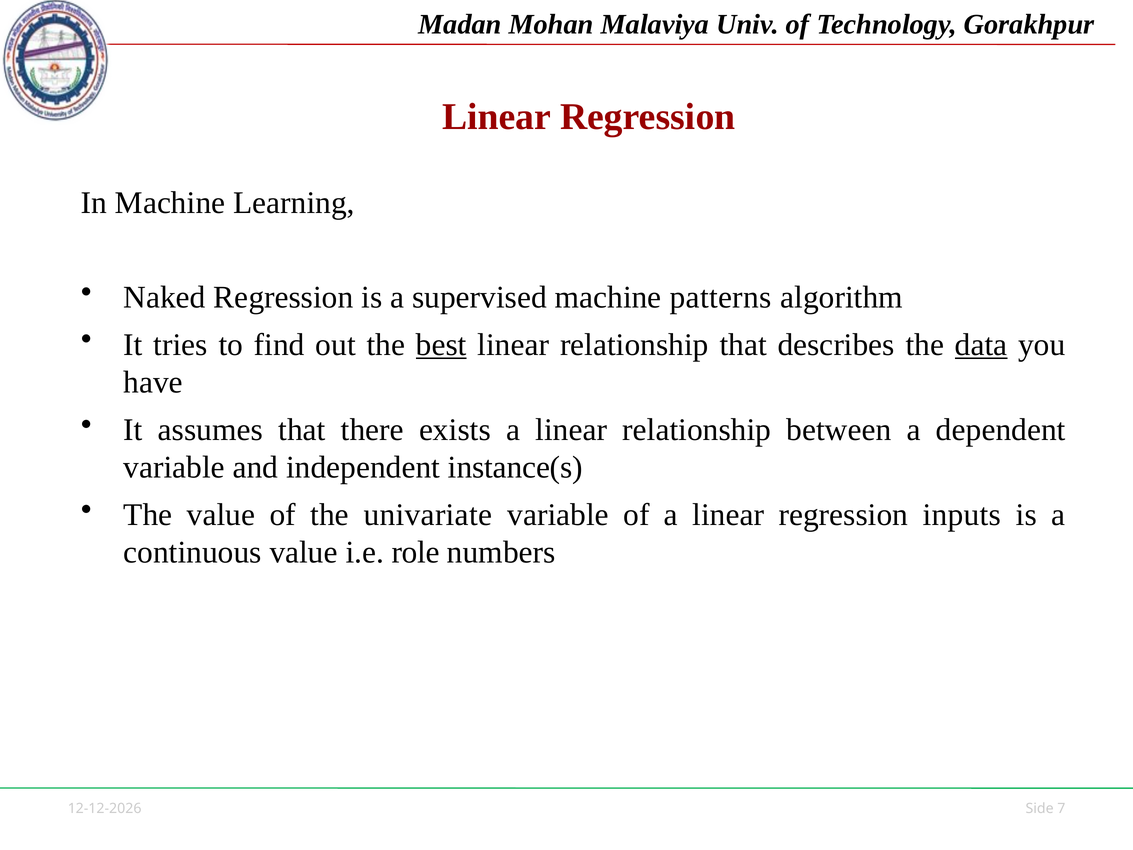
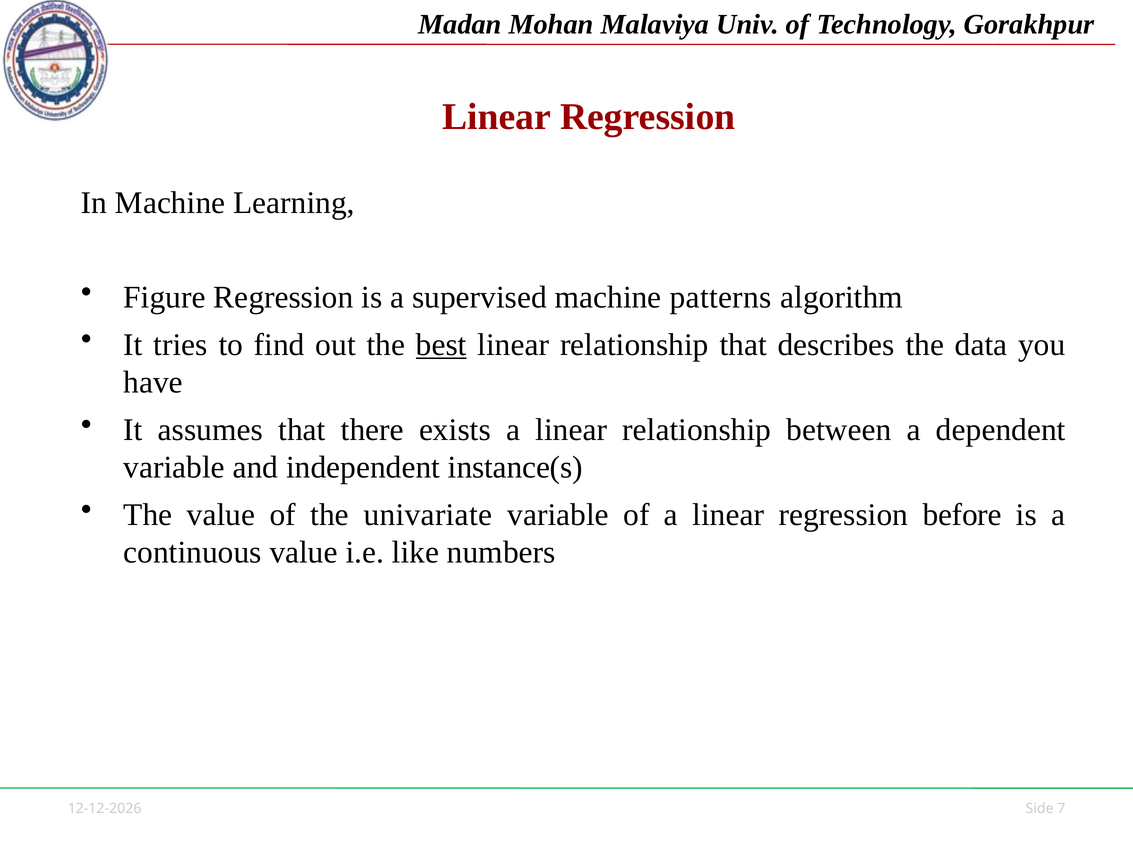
Naked: Naked -> Figure
data underline: present -> none
inputs: inputs -> before
role: role -> like
